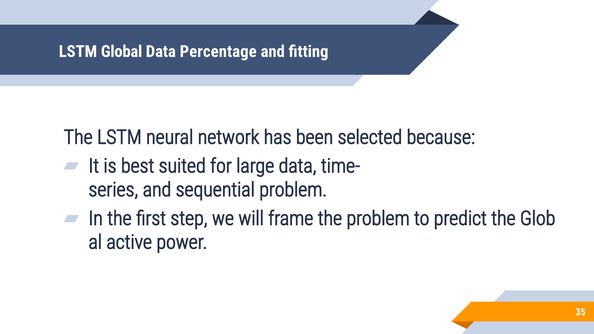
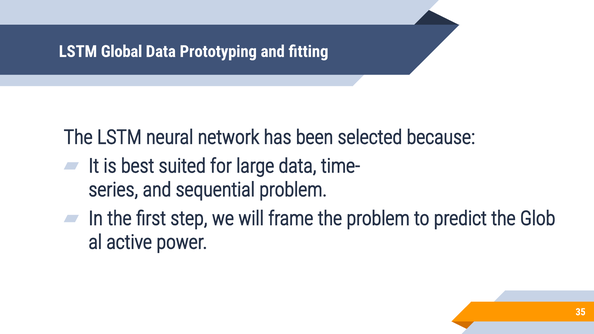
Percentage: Percentage -> Prototyping
